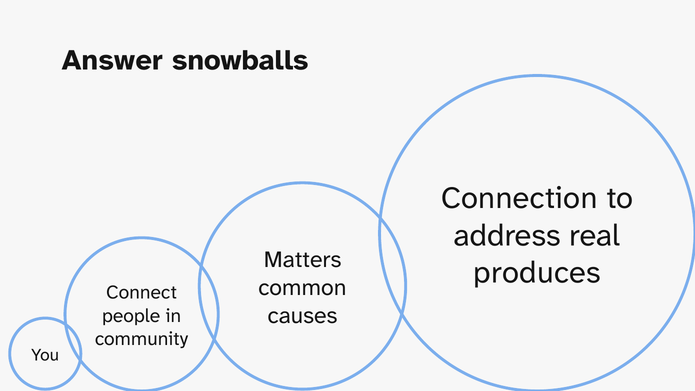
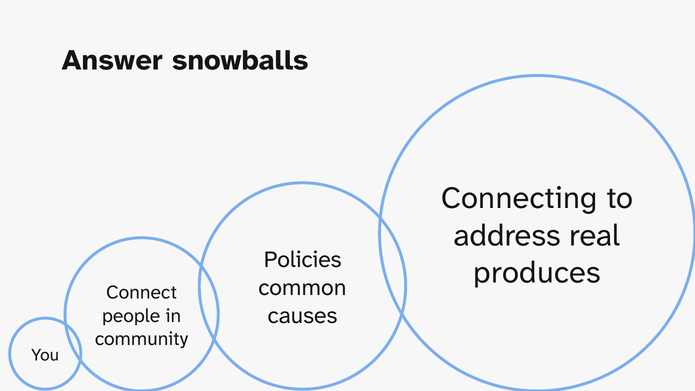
Connection: Connection -> Connecting
Matters: Matters -> Policies
